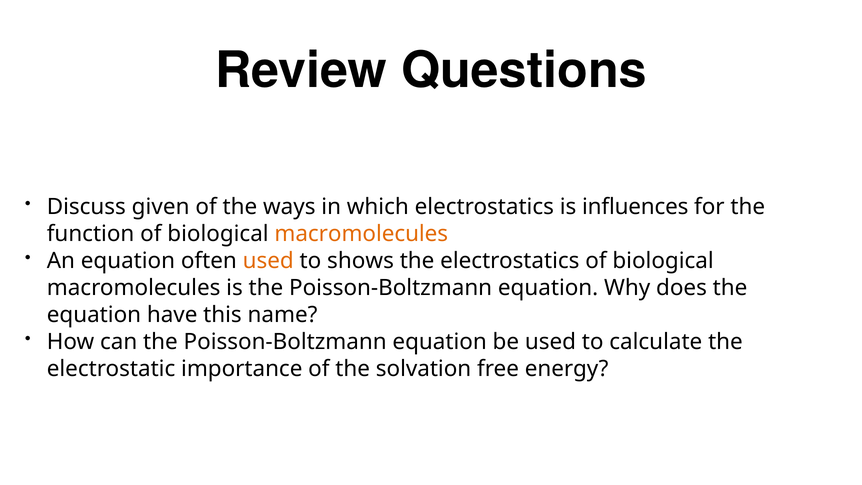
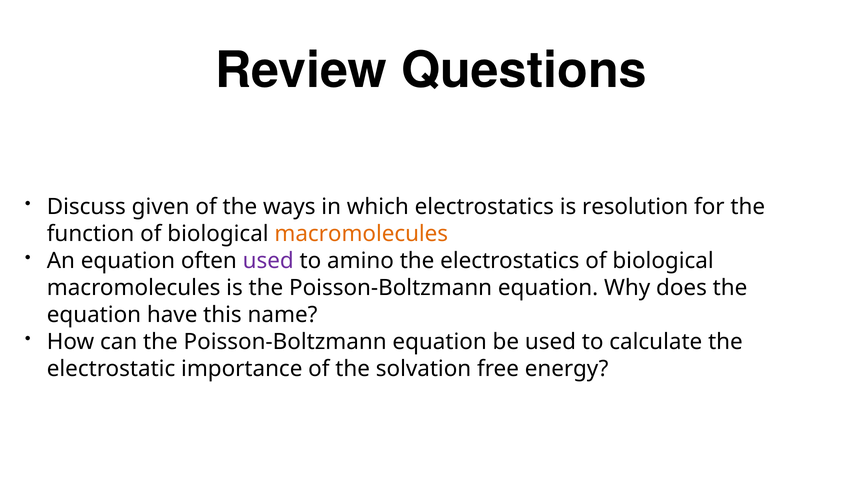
influences: influences -> resolution
used at (268, 261) colour: orange -> purple
shows: shows -> amino
